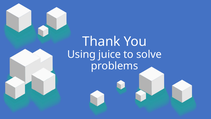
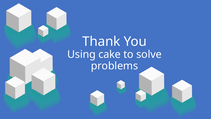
juice: juice -> cake
